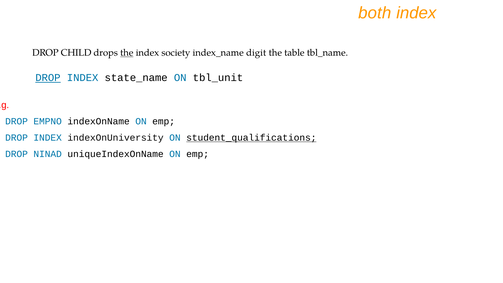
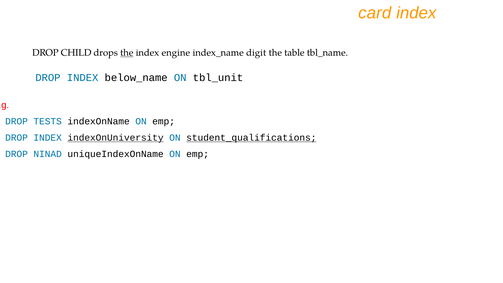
both: both -> card
society: society -> engine
DROP at (48, 78) underline: present -> none
state_name: state_name -> below_name
EMPNO: EMPNO -> TESTS
indexOnUniversity underline: none -> present
